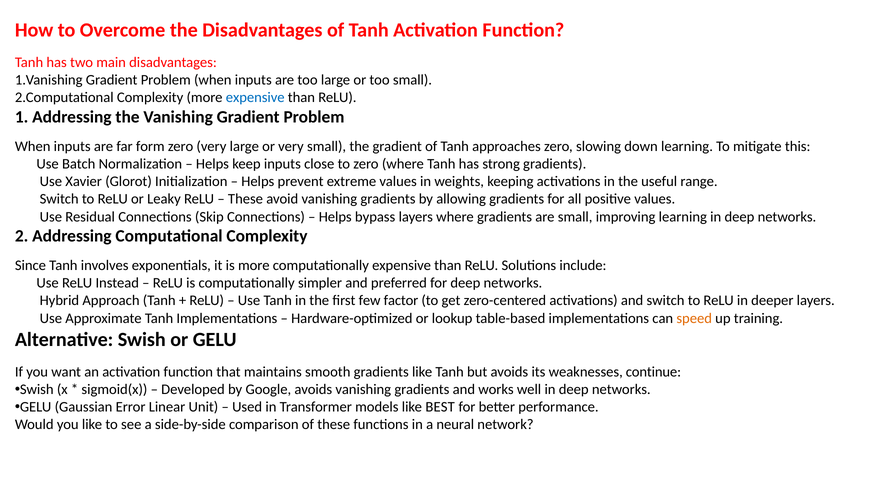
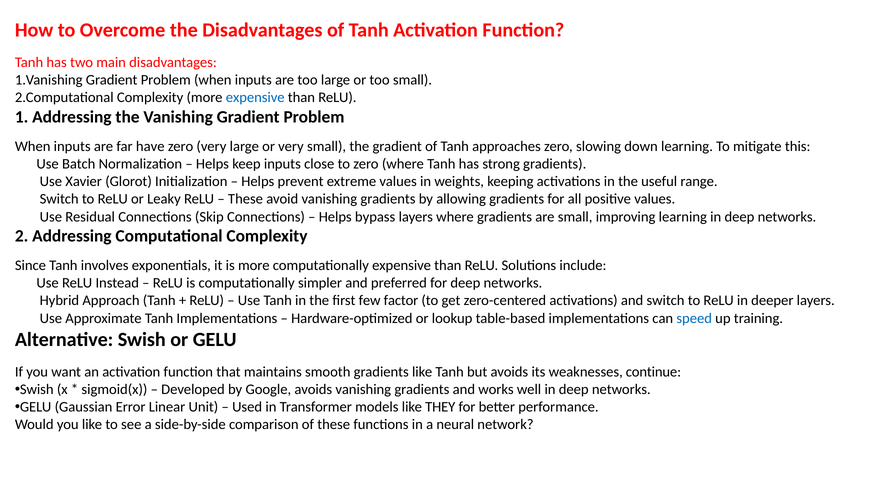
form: form -> have
speed colour: orange -> blue
BEST: BEST -> THEY
